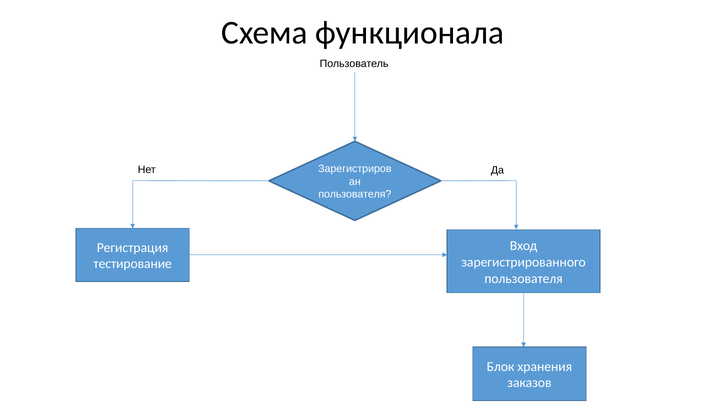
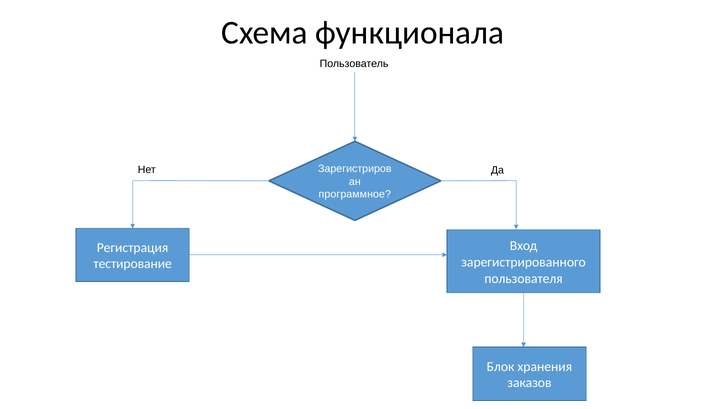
пользователя at (355, 194): пользователя -> программное
